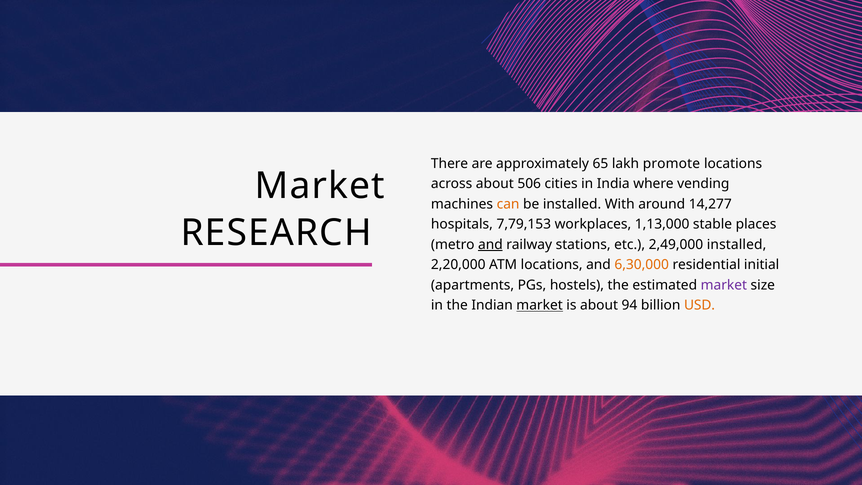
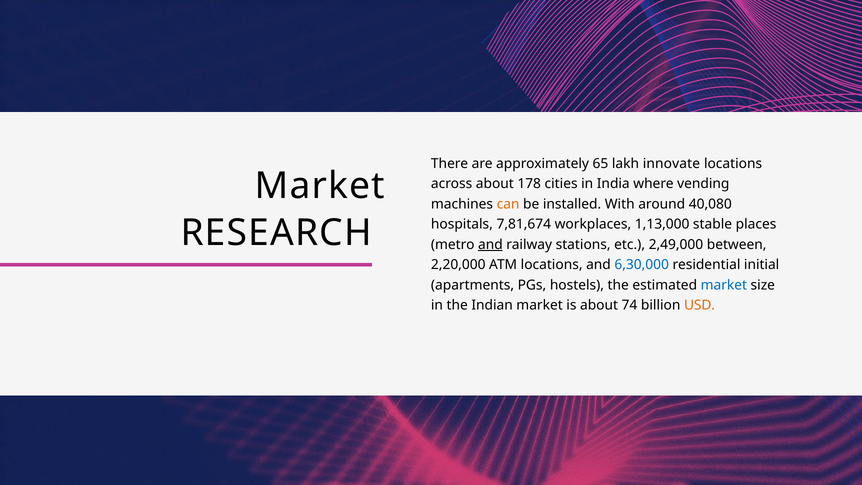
promote: promote -> innovate
506: 506 -> 178
14,277: 14,277 -> 40,080
7,79,153: 7,79,153 -> 7,81,674
2,49,000 installed: installed -> between
6,30,000 colour: orange -> blue
market at (724, 285) colour: purple -> blue
market at (540, 305) underline: present -> none
94: 94 -> 74
